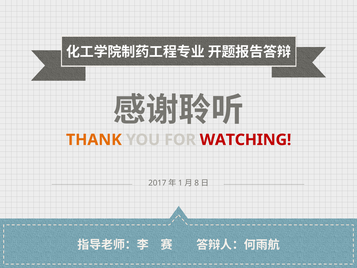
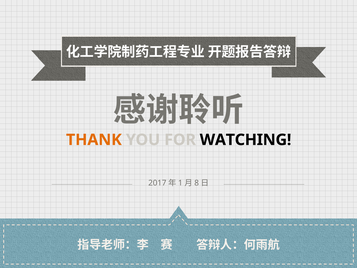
WATCHING colour: red -> black
